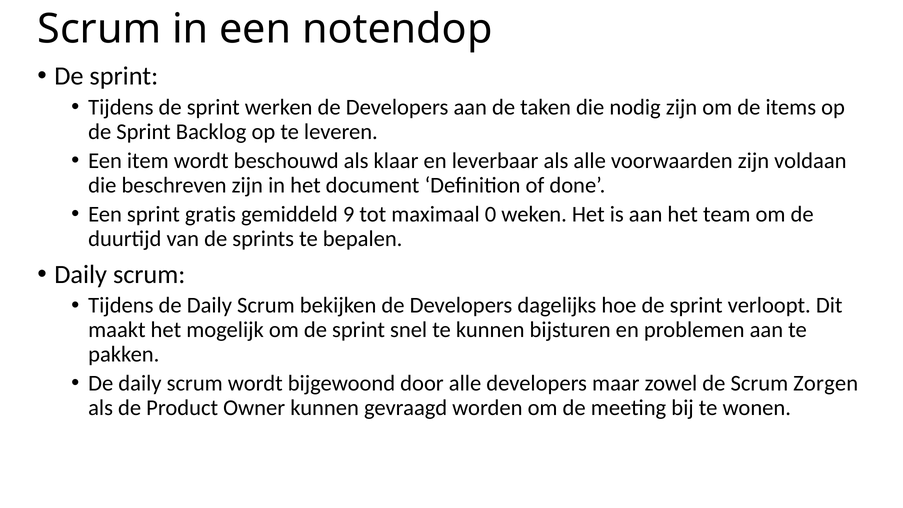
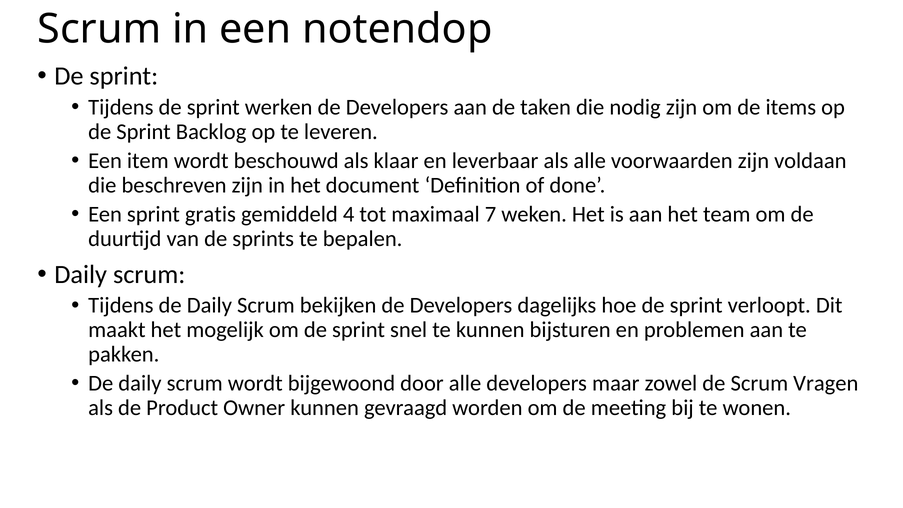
9: 9 -> 4
0: 0 -> 7
Zorgen: Zorgen -> Vragen
